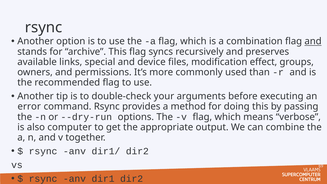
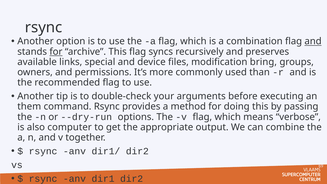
for at (56, 52) underline: none -> present
effect: effect -> bring
error: error -> them
